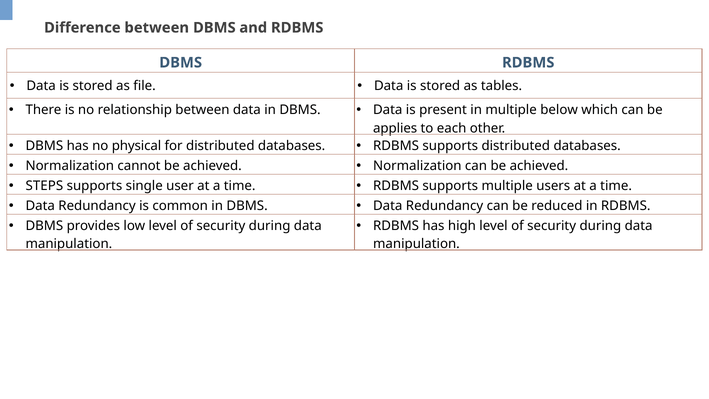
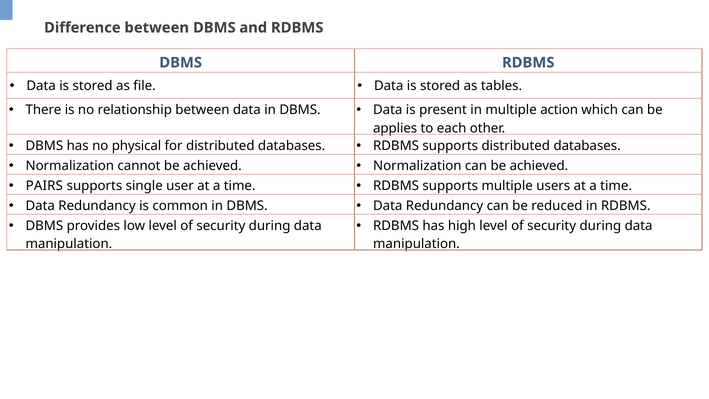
below: below -> action
STEPS: STEPS -> PAIRS
